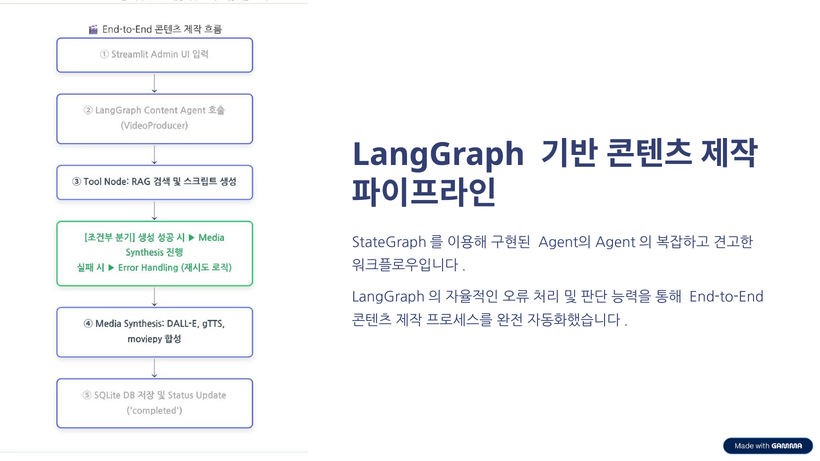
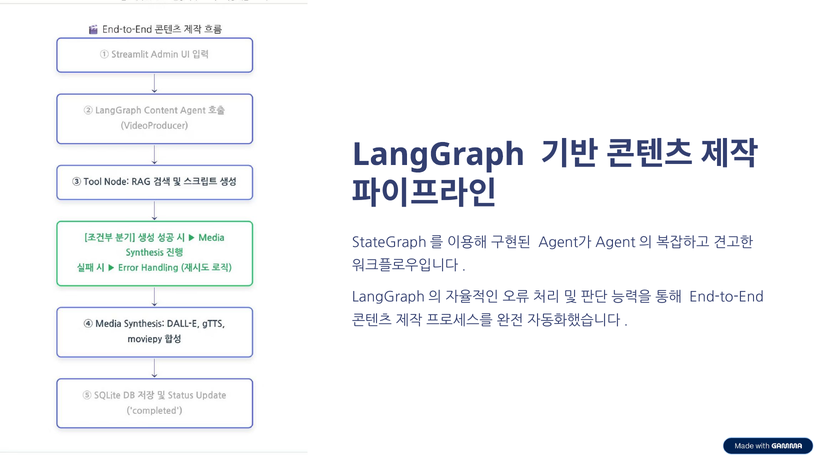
Agent의 at (565, 242): Agent의 -> Agent가
